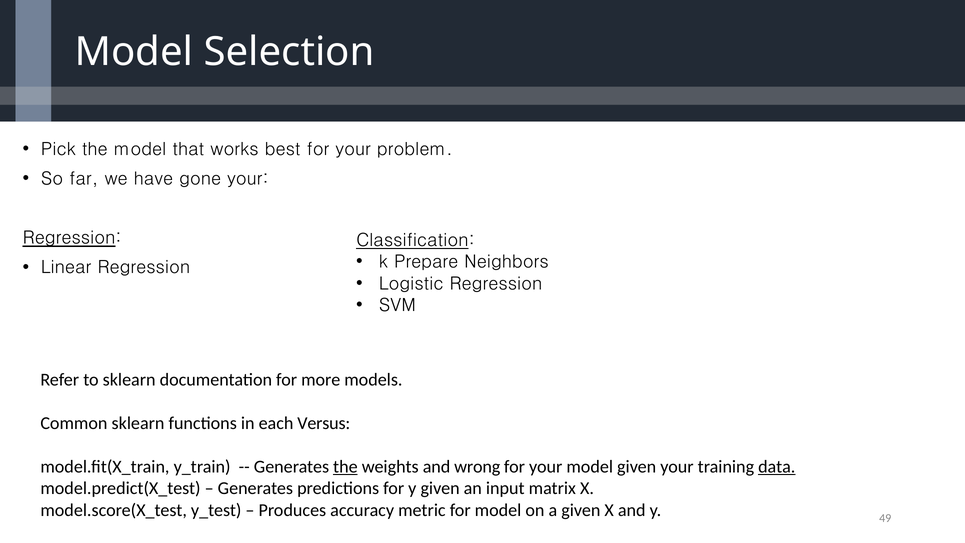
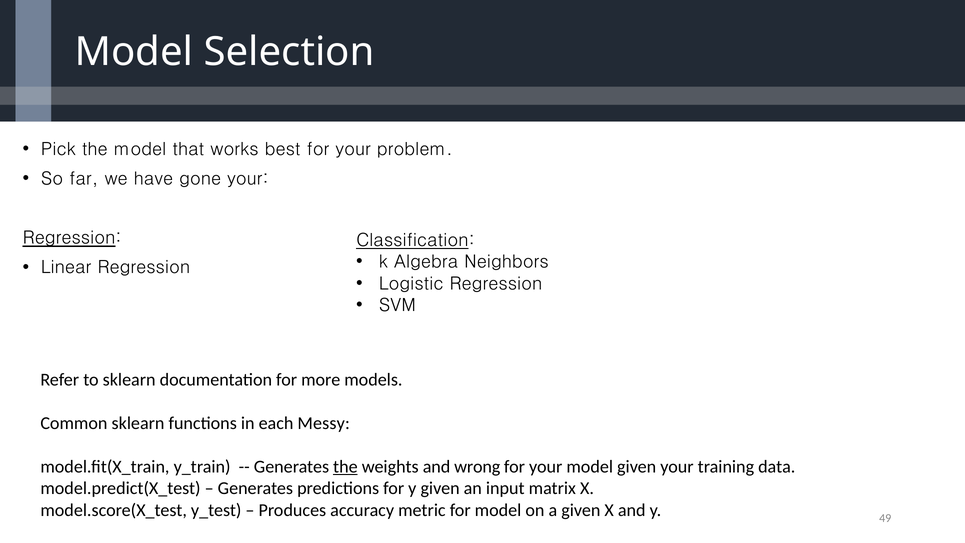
Prepare: Prepare -> Algebra
Versus: Versus -> Messy
data underline: present -> none
